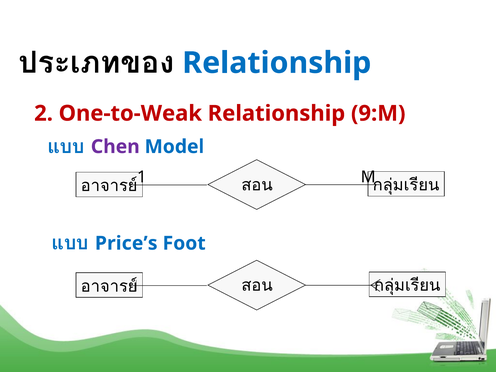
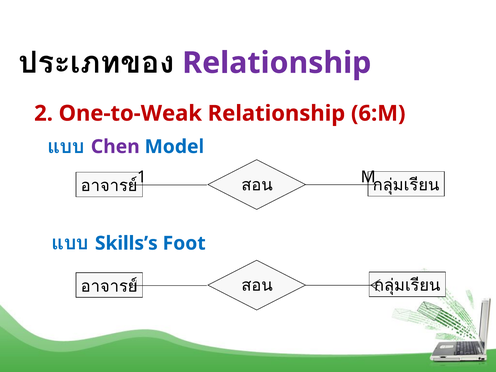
Relationship at (277, 63) colour: blue -> purple
9:M: 9:M -> 6:M
Price’s: Price’s -> Skills’s
